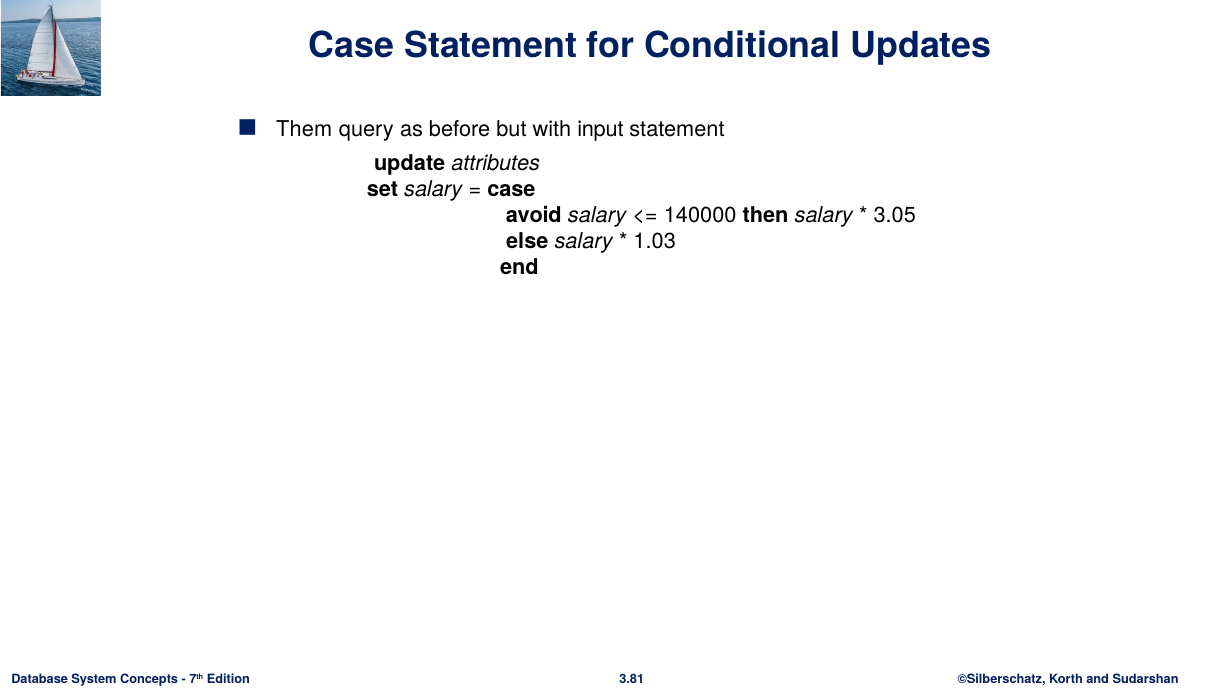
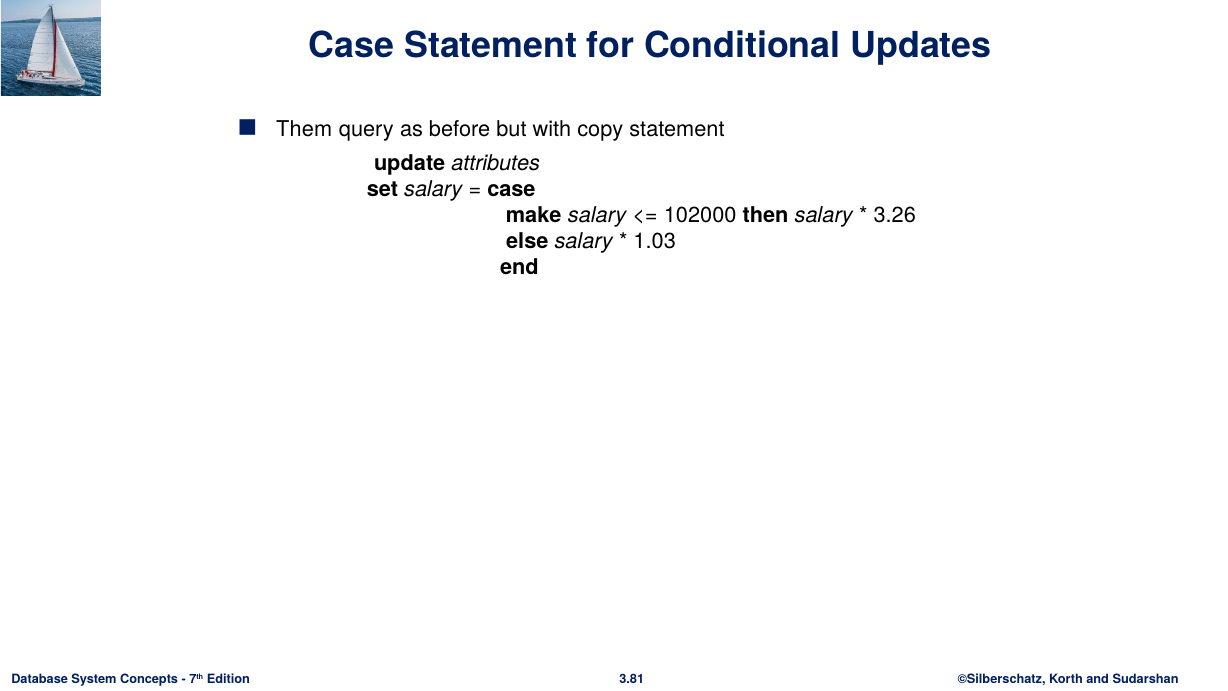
input: input -> copy
avoid: avoid -> make
140000: 140000 -> 102000
3.05: 3.05 -> 3.26
